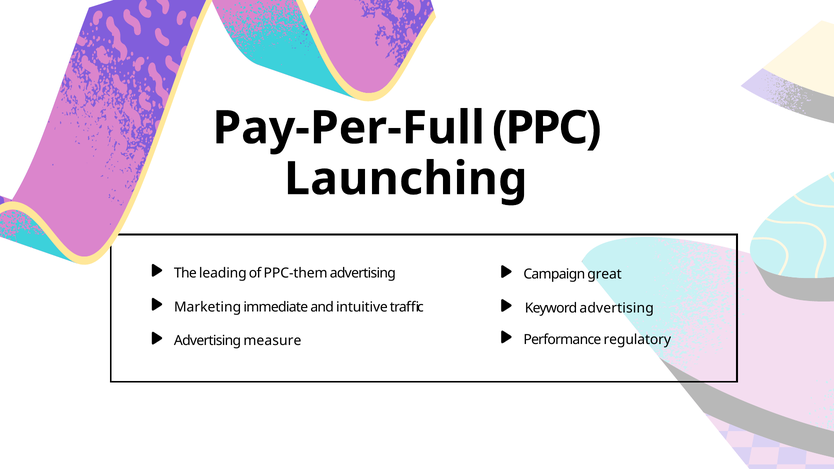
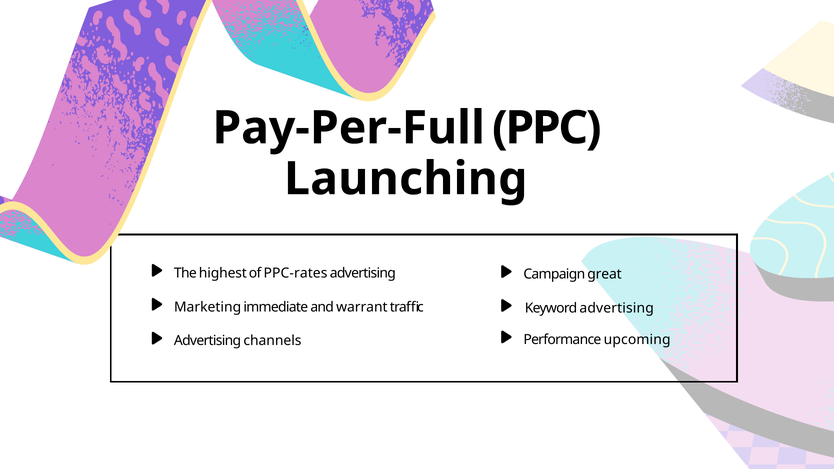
leading: leading -> highest
PPC-them: PPC-them -> PPC-rates
intuitive: intuitive -> warrant
measure: measure -> channels
regulatory: regulatory -> upcoming
